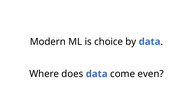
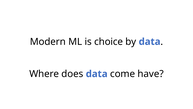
even: even -> have
